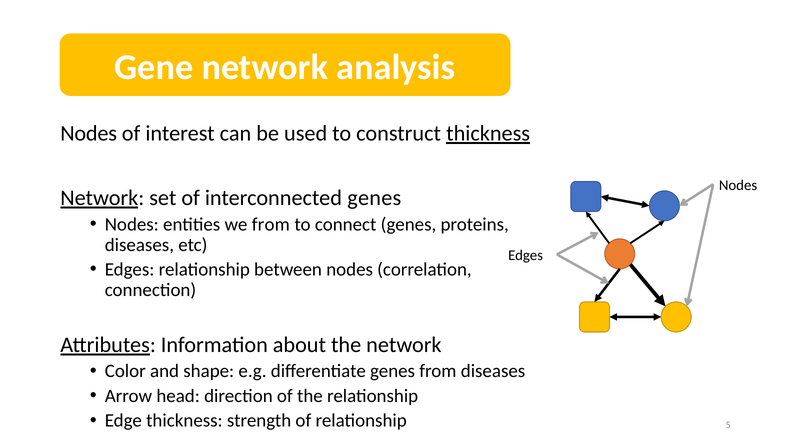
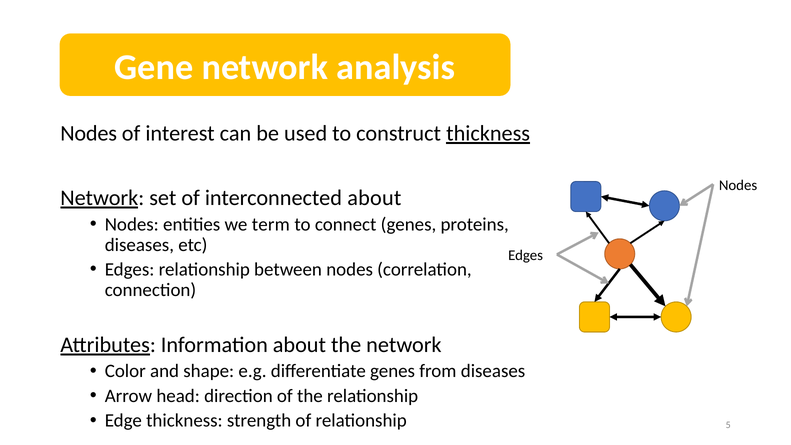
interconnected genes: genes -> about
we from: from -> term
